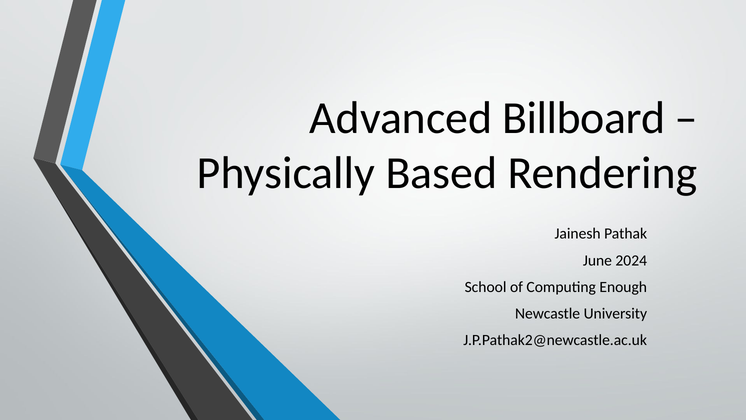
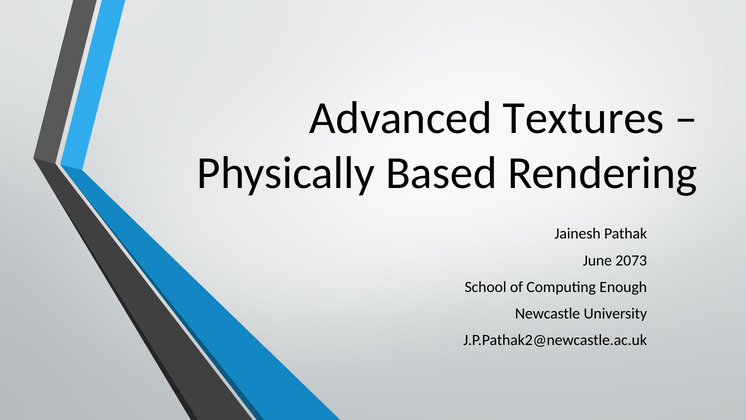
Billboard: Billboard -> Textures
2024: 2024 -> 2073
